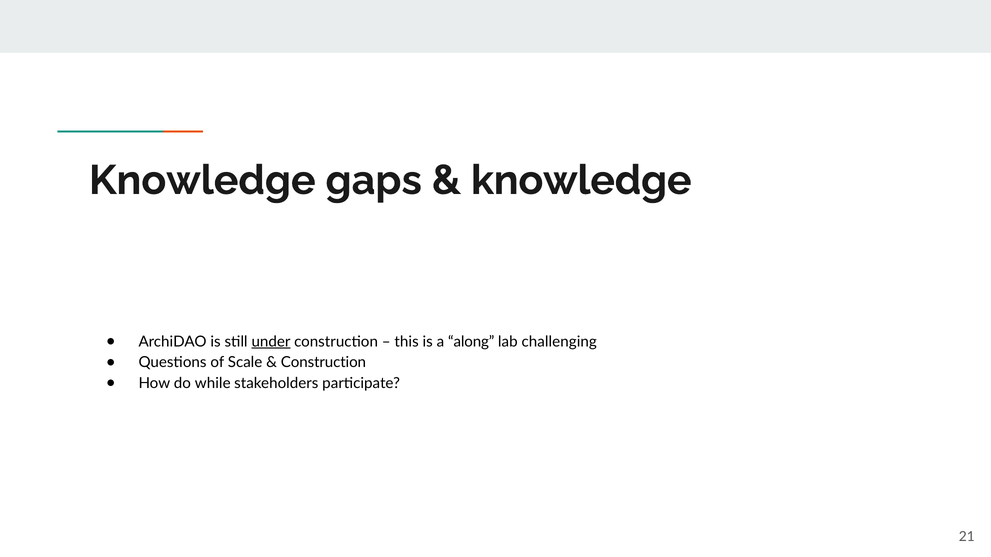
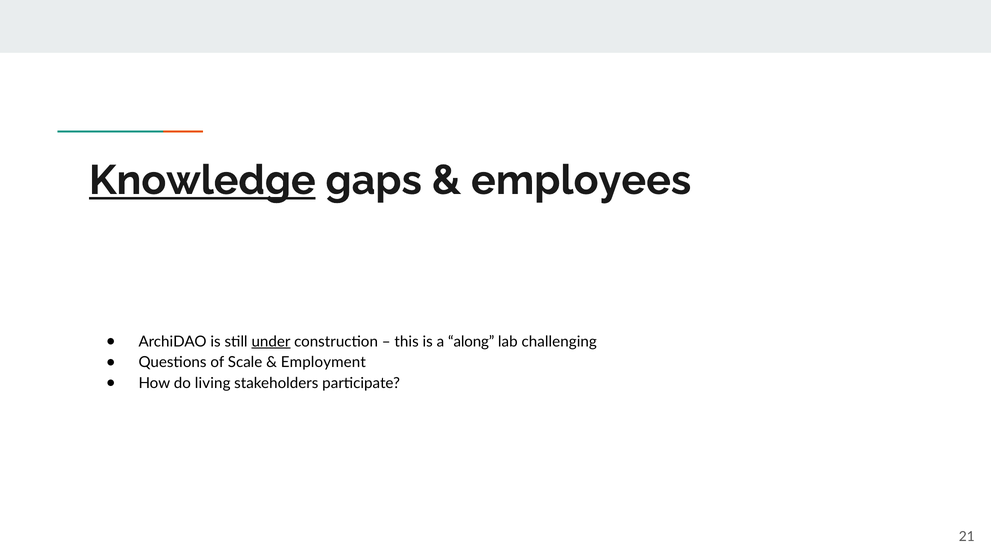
Knowledge at (202, 180) underline: none -> present
knowledge at (581, 180): knowledge -> employees
Construction at (323, 363): Construction -> Employment
while: while -> living
